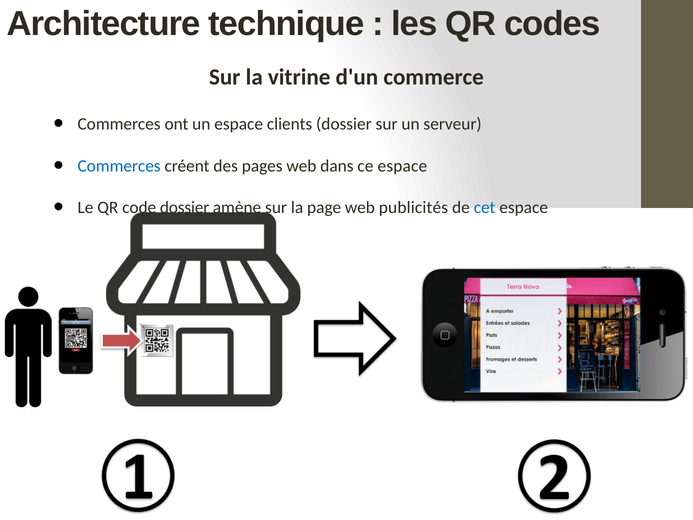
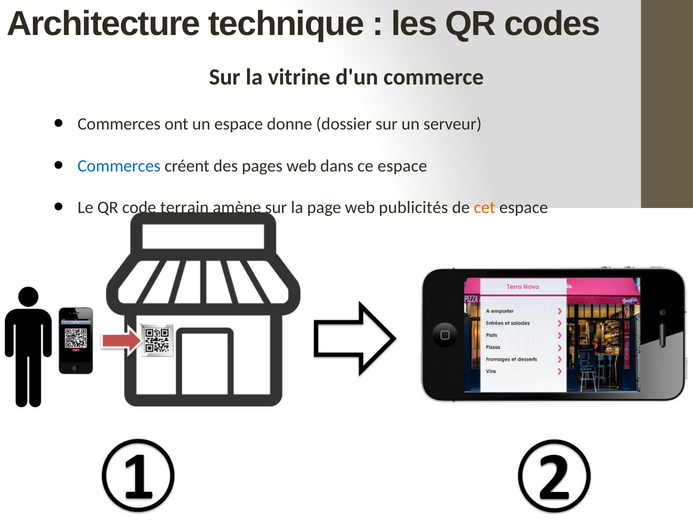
clients: clients -> donne
code dossier: dossier -> terrain
cet colour: blue -> orange
